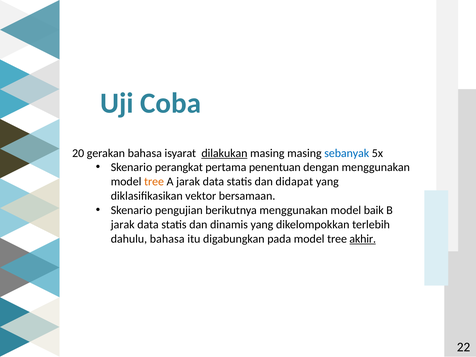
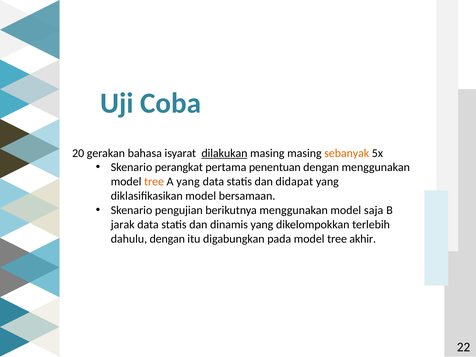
sebanyak colour: blue -> orange
A jarak: jarak -> yang
diklasifikasikan vektor: vektor -> model
baik: baik -> saja
dahulu bahasa: bahasa -> dengan
akhir underline: present -> none
